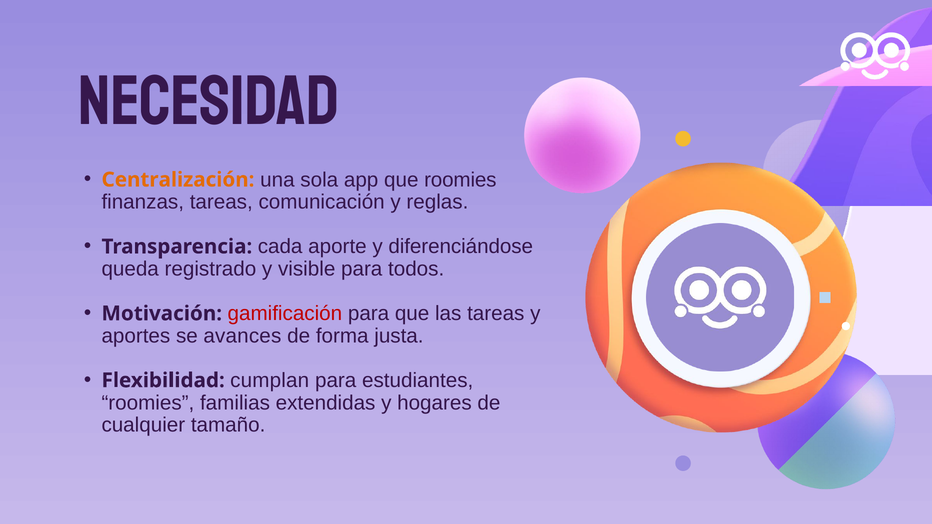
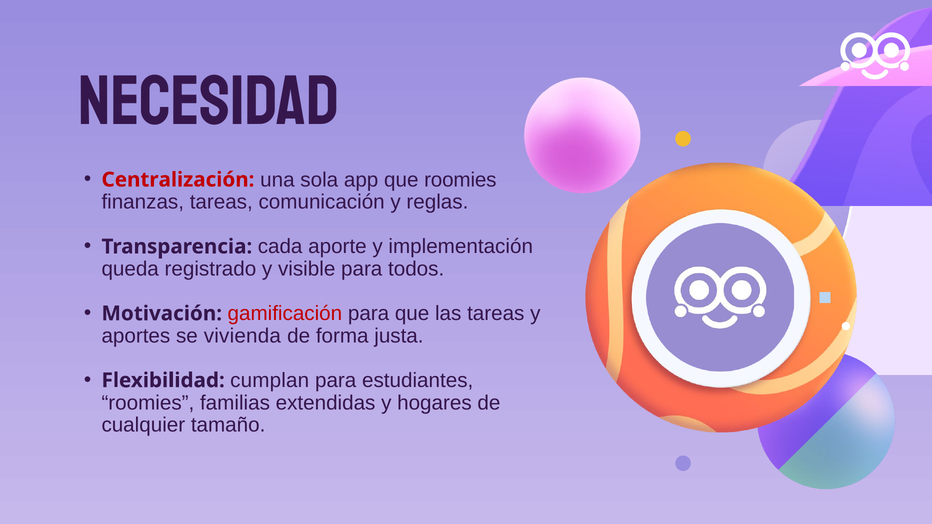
Centralización colour: orange -> red
diferenciándose: diferenciándose -> implementación
avances: avances -> vivienda
